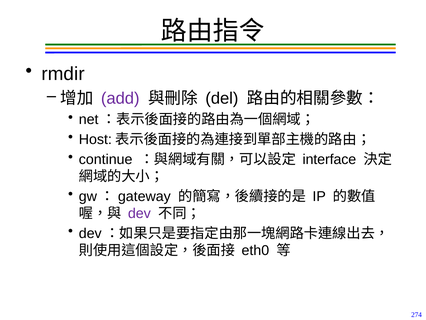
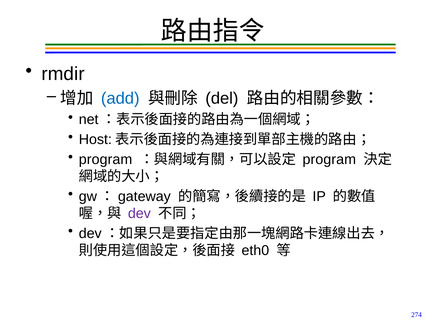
add colour: purple -> blue
continue at (106, 159): continue -> program
interface at (329, 159): interface -> program
